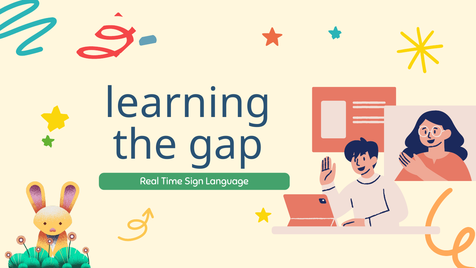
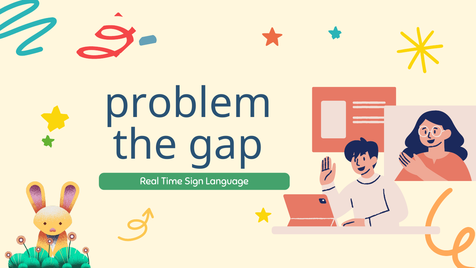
learning: learning -> problem
